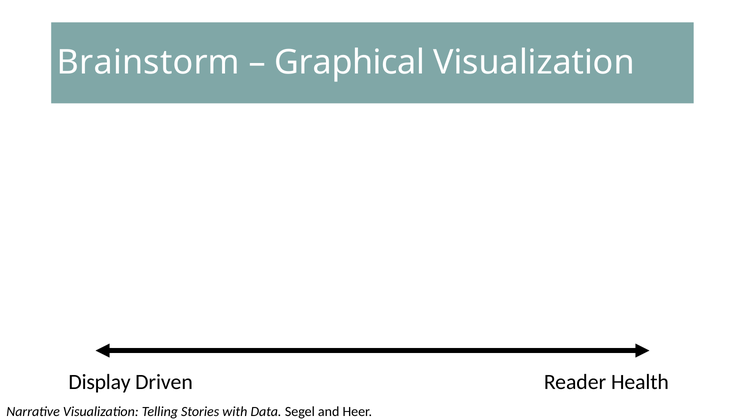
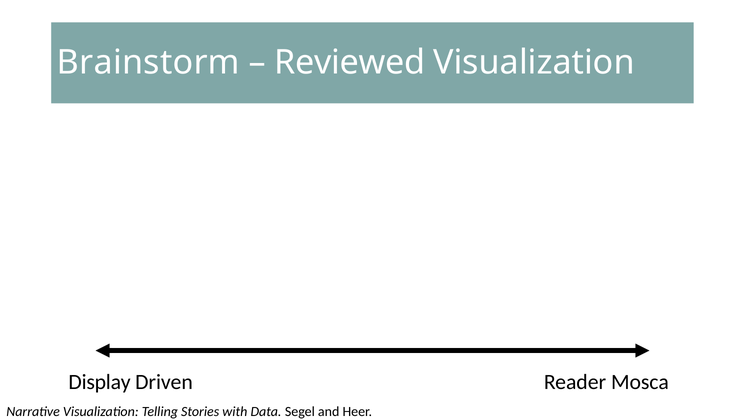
Graphical: Graphical -> Reviewed
Health: Health -> Mosca
